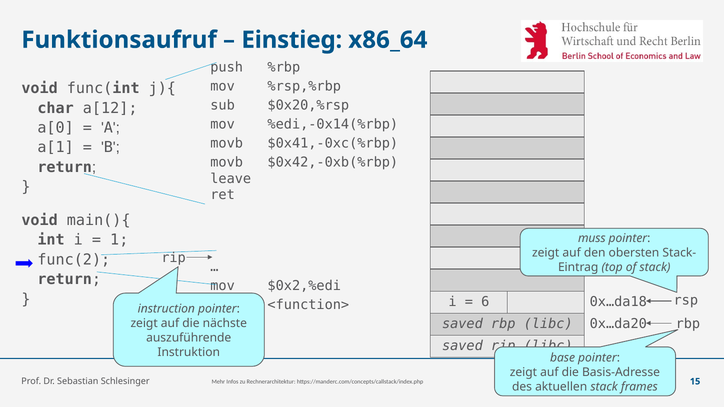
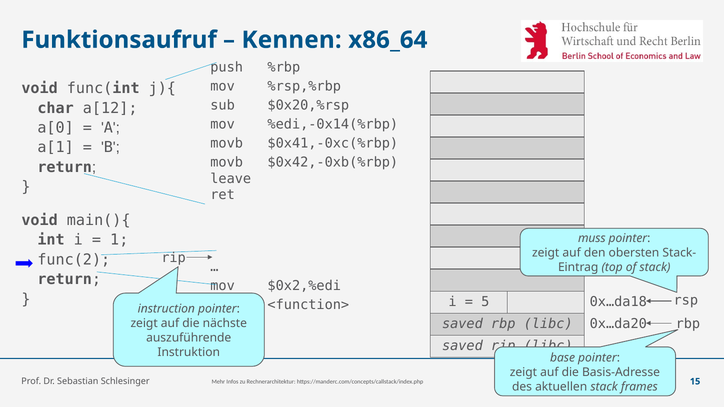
Einstieg: Einstieg -> Kennen
6: 6 -> 5
